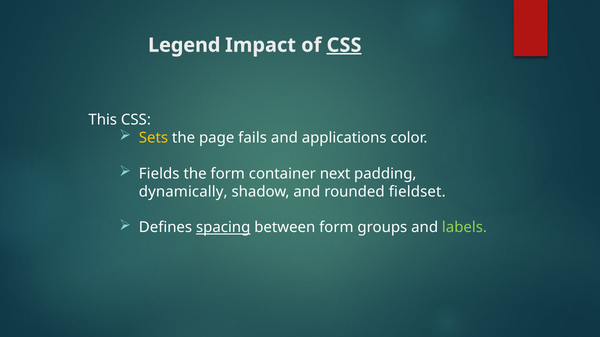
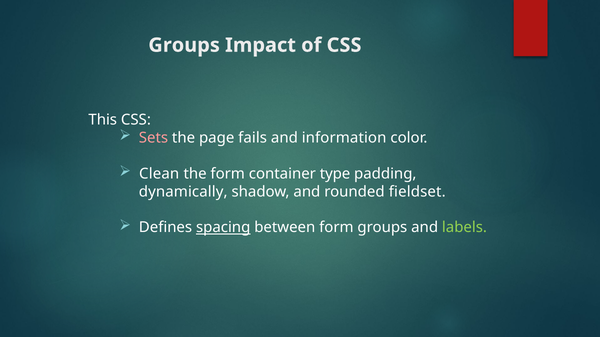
Legend at (184, 45): Legend -> Groups
CSS at (344, 45) underline: present -> none
Sets colour: yellow -> pink
applications: applications -> information
Fields: Fields -> Clean
next: next -> type
